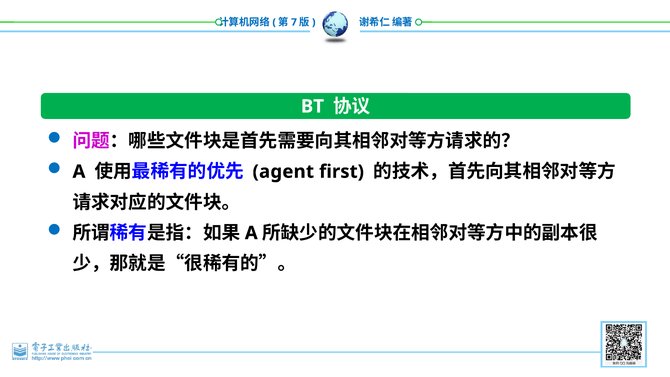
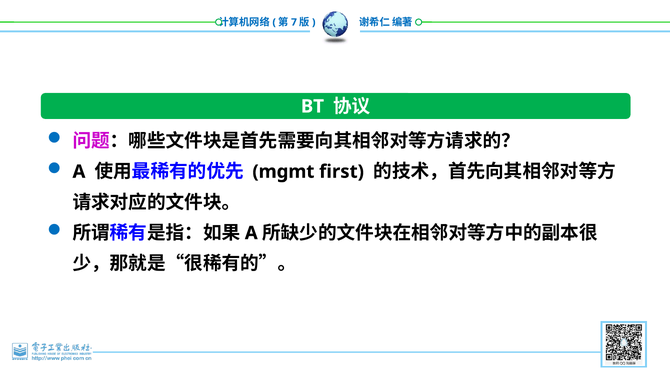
agent: agent -> mgmt
